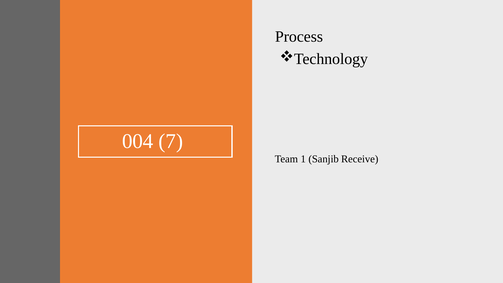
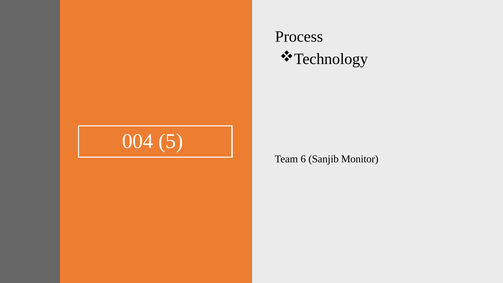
7: 7 -> 5
1: 1 -> 6
Receive: Receive -> Monitor
